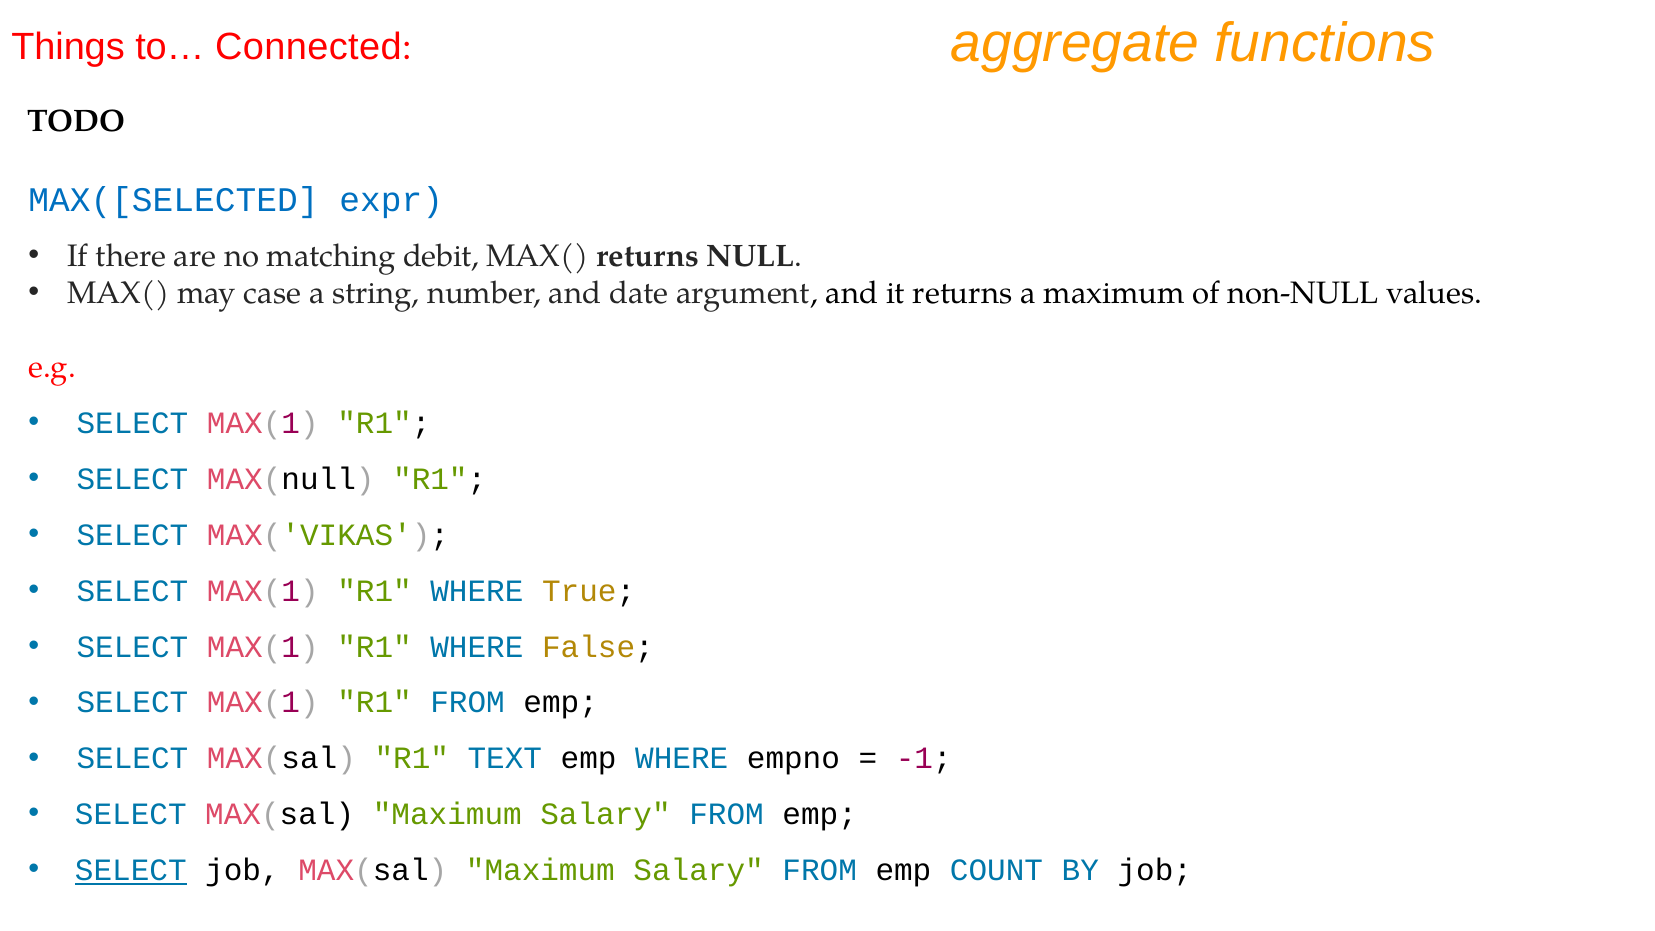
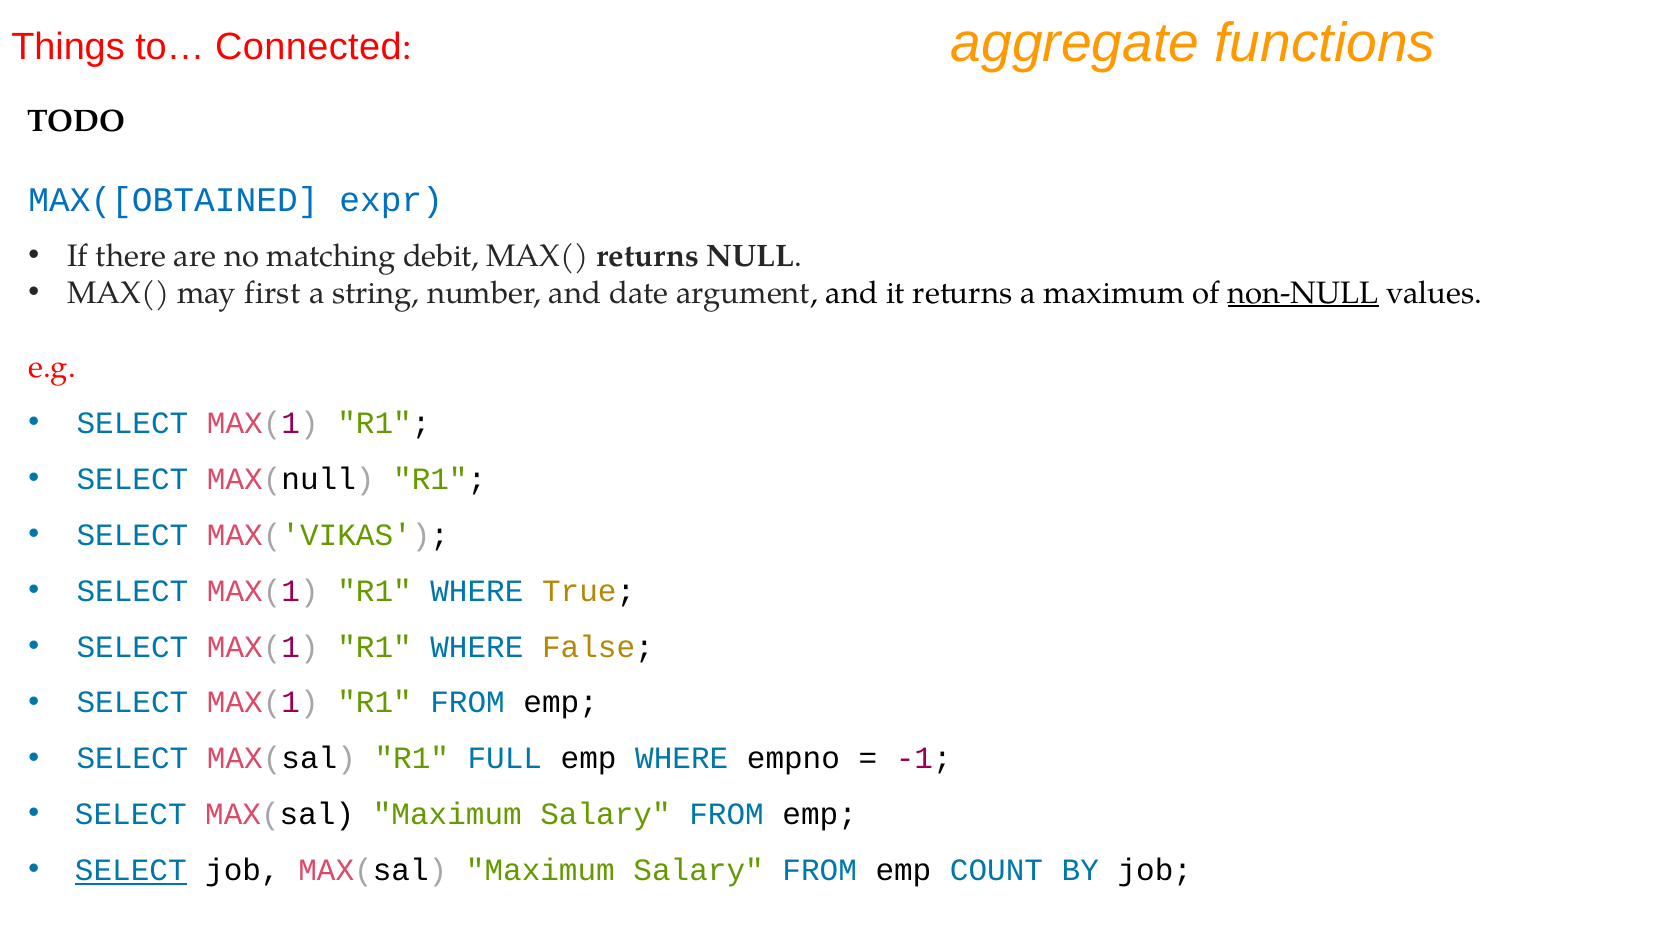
MAX([SELECTED: MAX([SELECTED -> MAX([OBTAINED
case: case -> first
non-NULL underline: none -> present
TEXT: TEXT -> FULL
